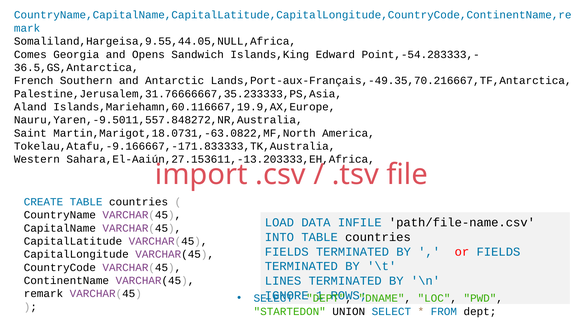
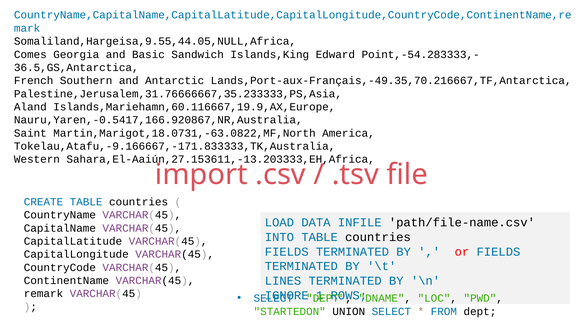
Opens: Opens -> Basic
Nauru,Yaren,-9.5011,557.848272,NR,Australia: Nauru,Yaren,-9.5011,557.848272,NR,Australia -> Nauru,Yaren,-0.5417,166.920867,NR,Australia
